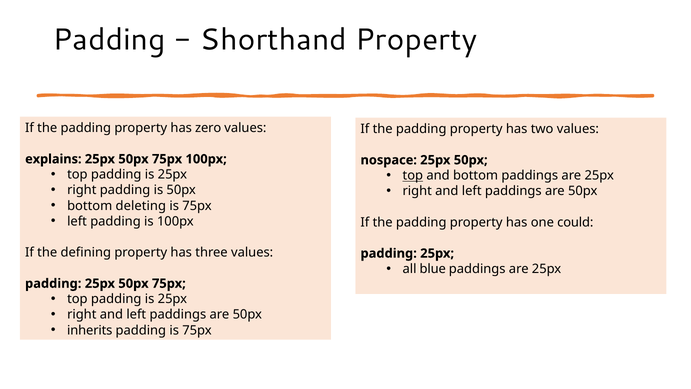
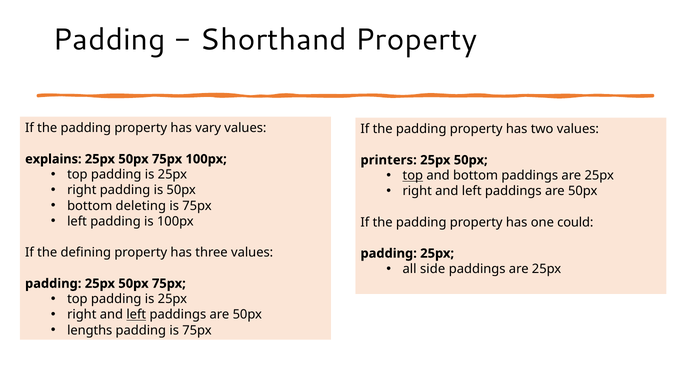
zero: zero -> vary
nospace: nospace -> printers
blue: blue -> side
left at (136, 314) underline: none -> present
inherits: inherits -> lengths
